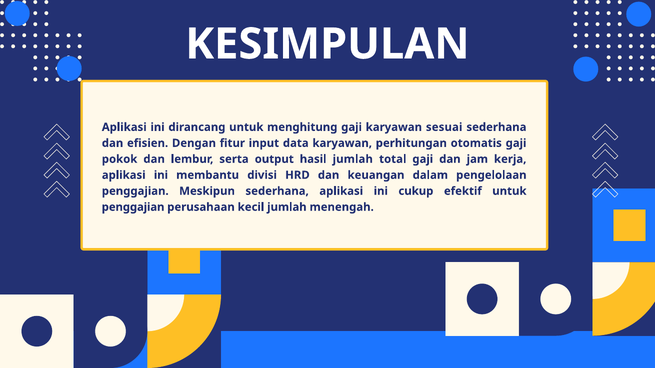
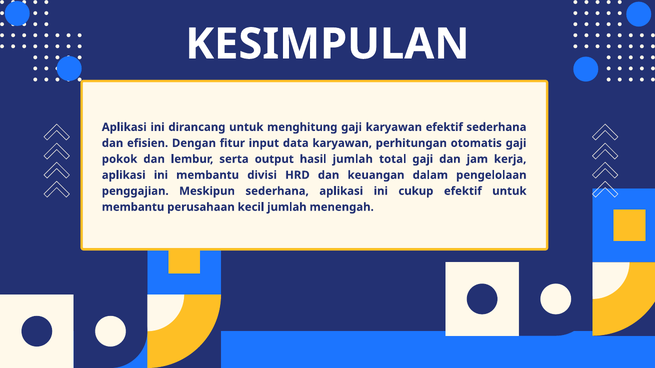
karyawan sesuai: sesuai -> efektif
penggajian at (133, 207): penggajian -> membantu
